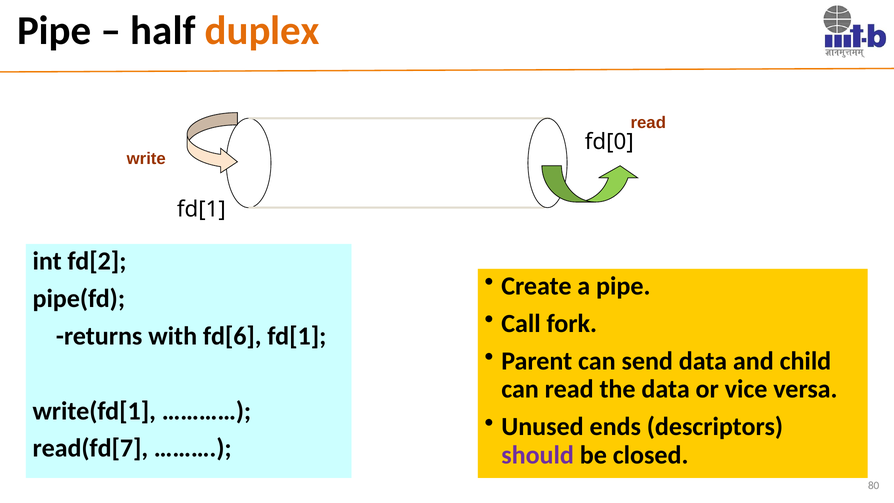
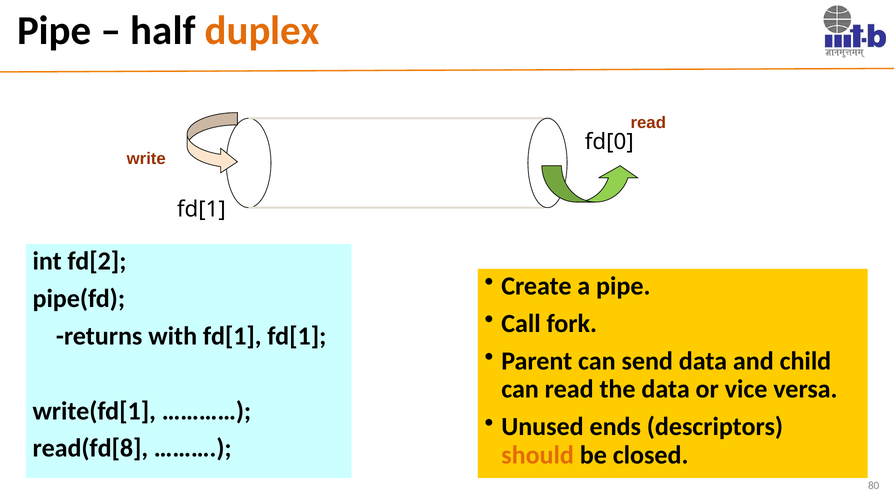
with fd[6: fd[6 -> fd[1
read(fd[7: read(fd[7 -> read(fd[8
should colour: purple -> orange
